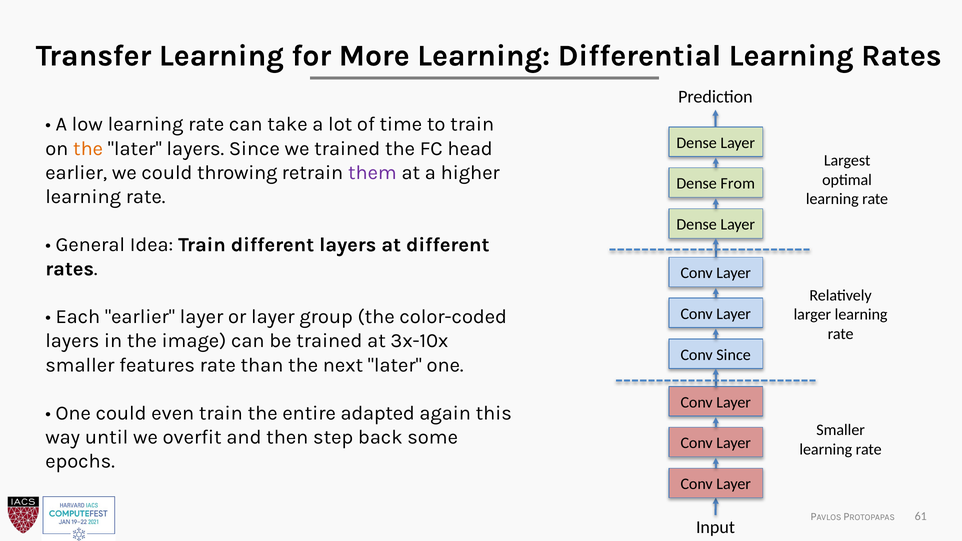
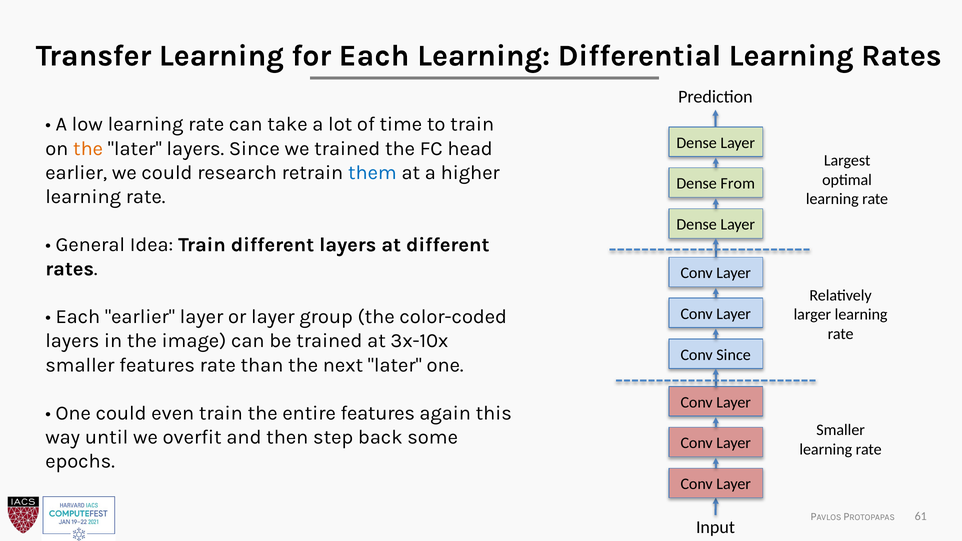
for More: More -> Each
throwing: throwing -> research
them colour: purple -> blue
entire adapted: adapted -> features
